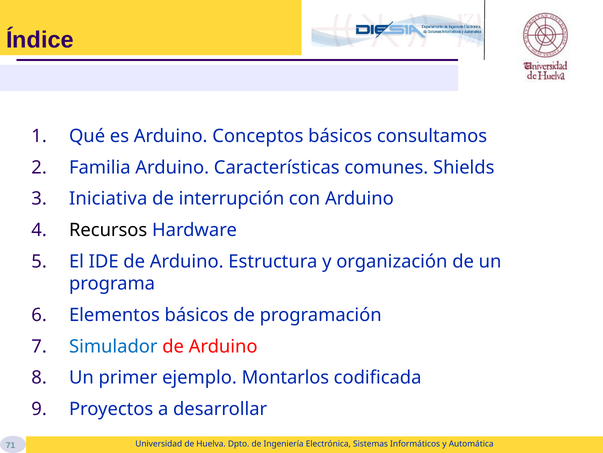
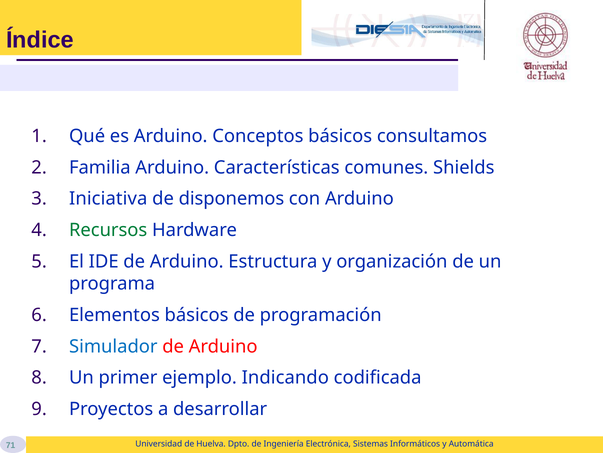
interrupción: interrupción -> disponemos
Recursos colour: black -> green
Montarlos: Montarlos -> Indicando
